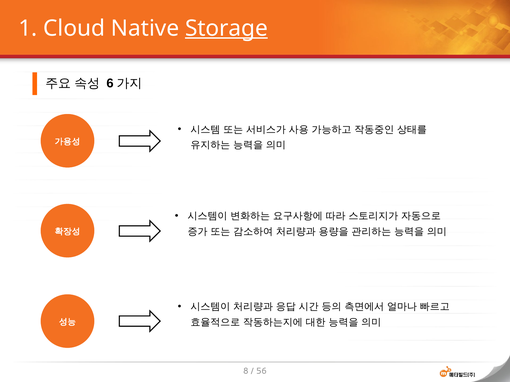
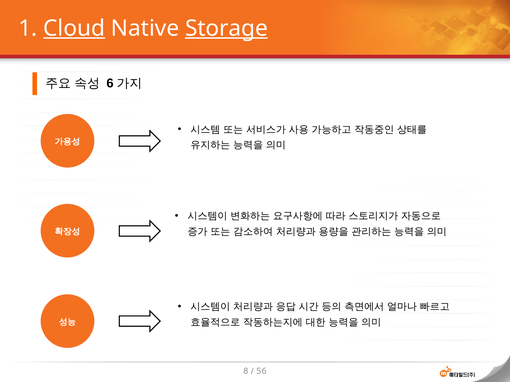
Cloud underline: none -> present
